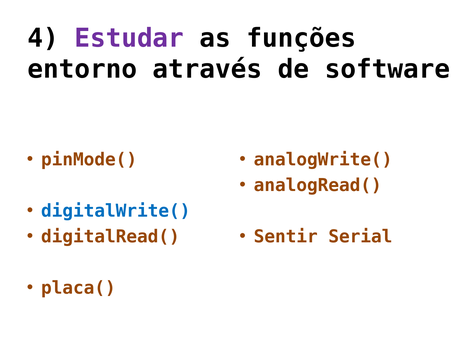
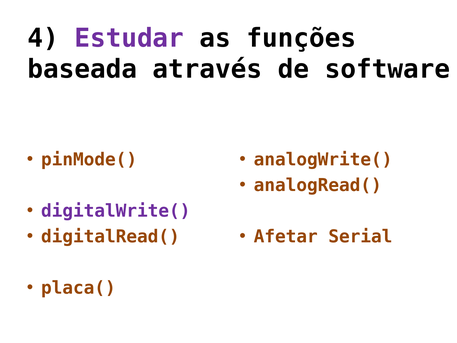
entorno: entorno -> baseada
digitalWrite( colour: blue -> purple
Sentir: Sentir -> Afetar
